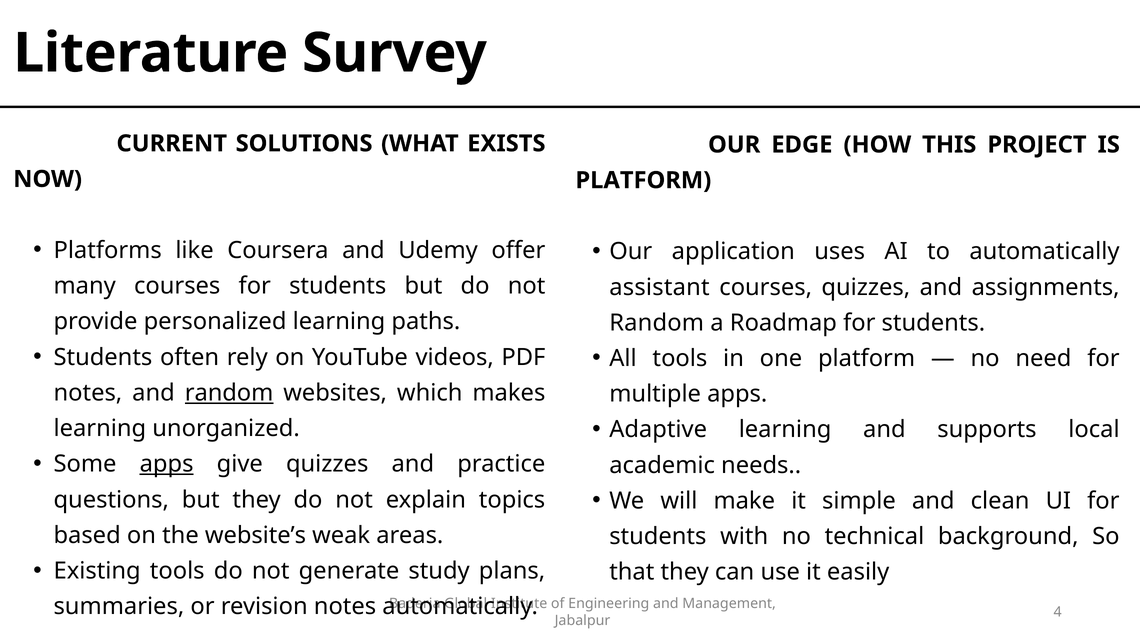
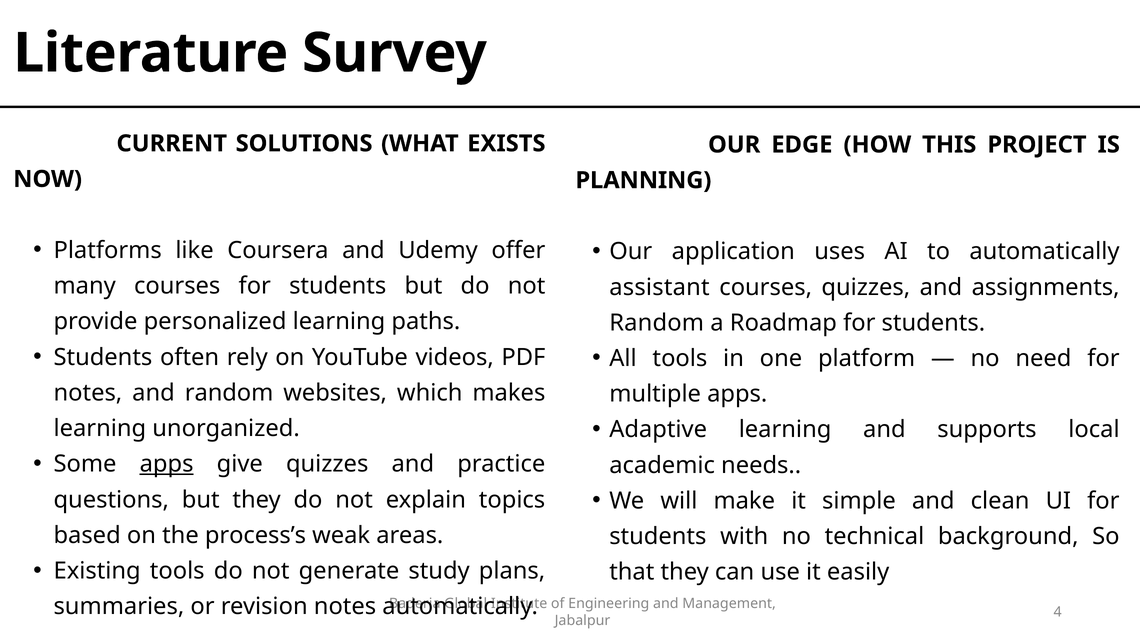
PLATFORM at (643, 180): PLATFORM -> PLANNING
random at (229, 393) underline: present -> none
website’s: website’s -> process’s
